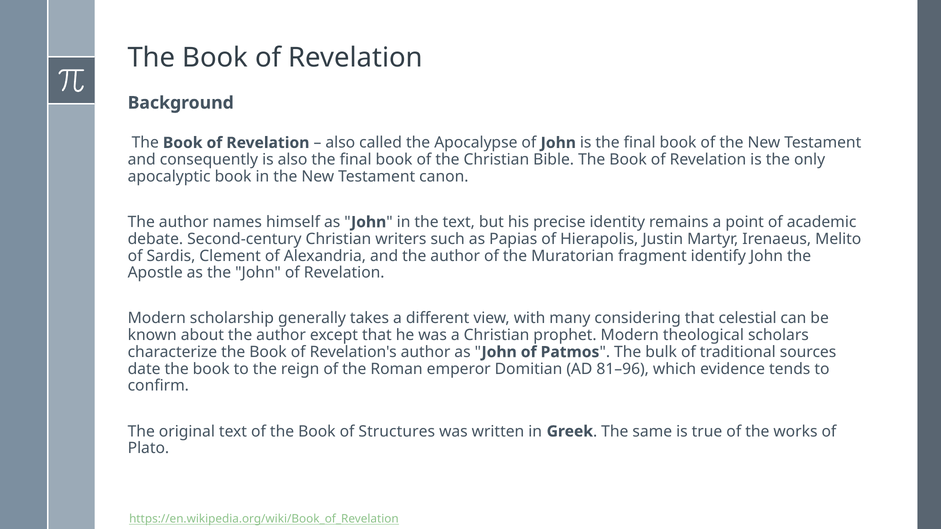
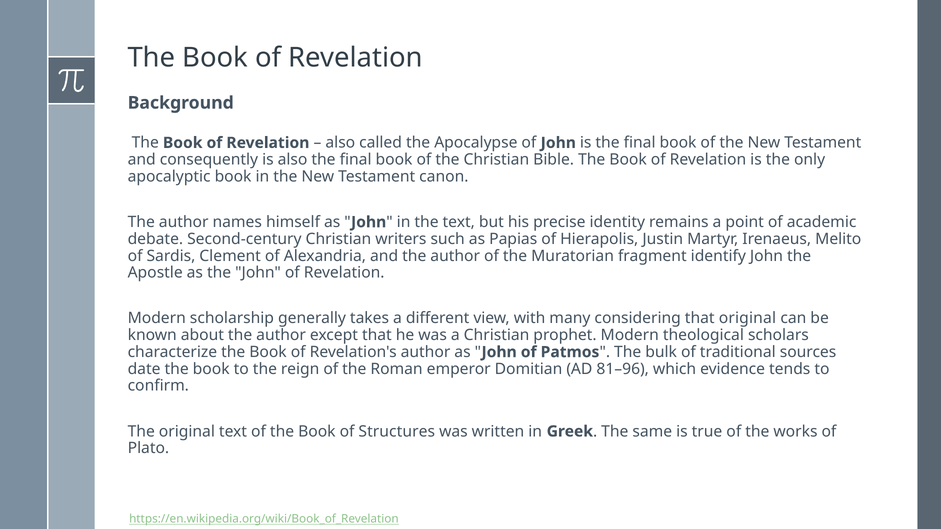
that celestial: celestial -> original
